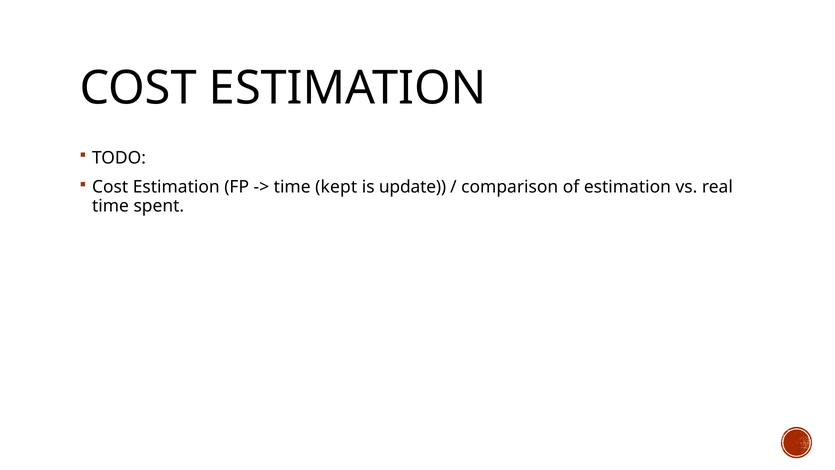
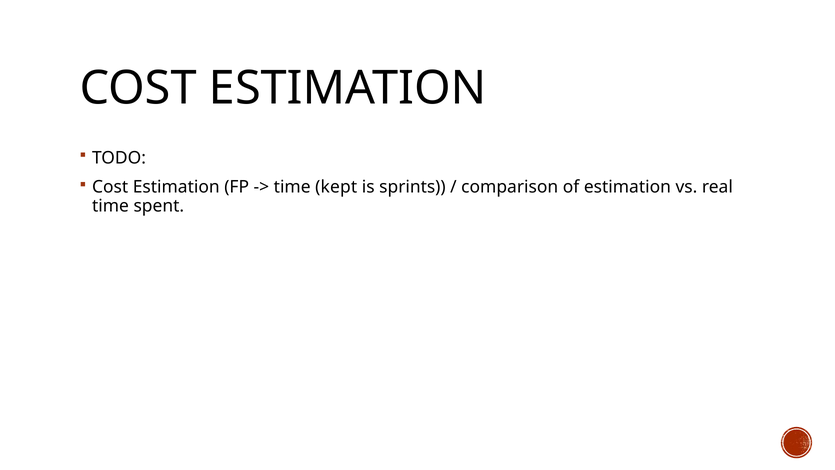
update: update -> sprints
